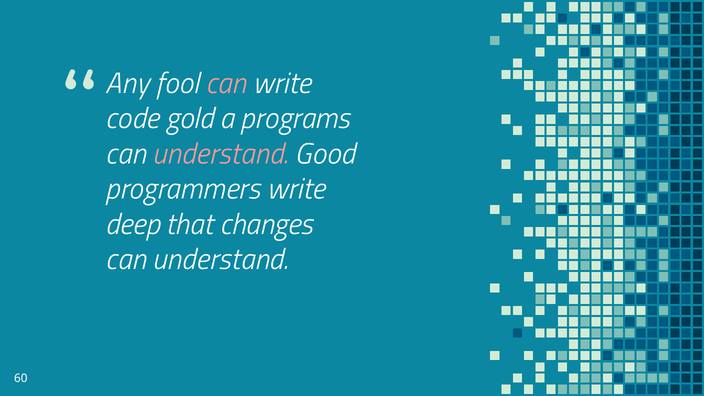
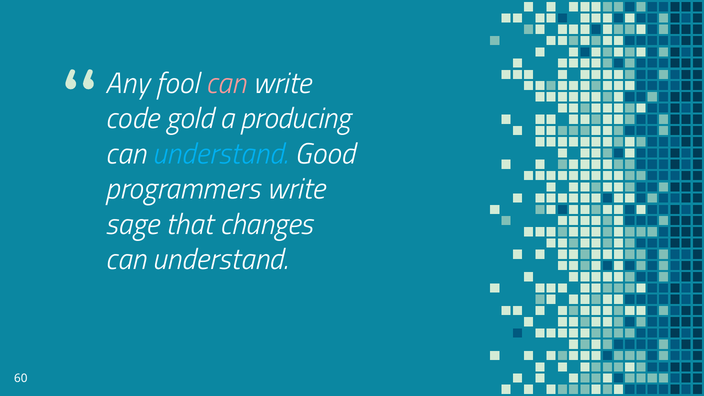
programs: programs -> producing
understand at (220, 154) colour: pink -> light blue
deep: deep -> sage
